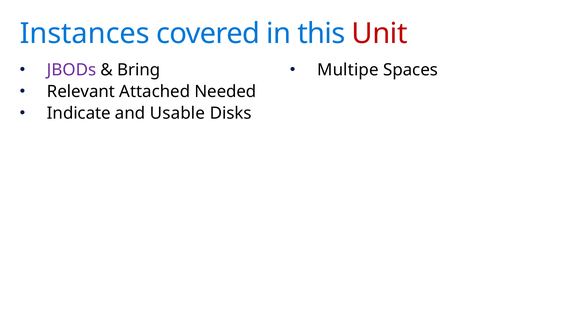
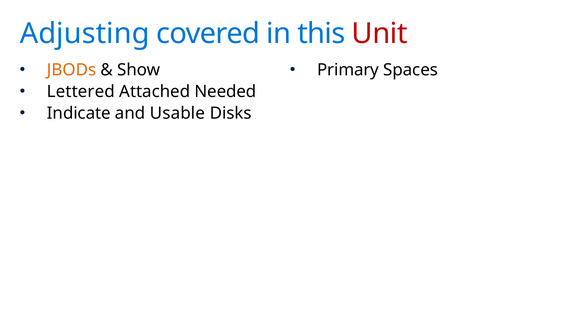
Instances: Instances -> Adjusting
JBODs colour: purple -> orange
Bring: Bring -> Show
Multipe: Multipe -> Primary
Relevant: Relevant -> Lettered
